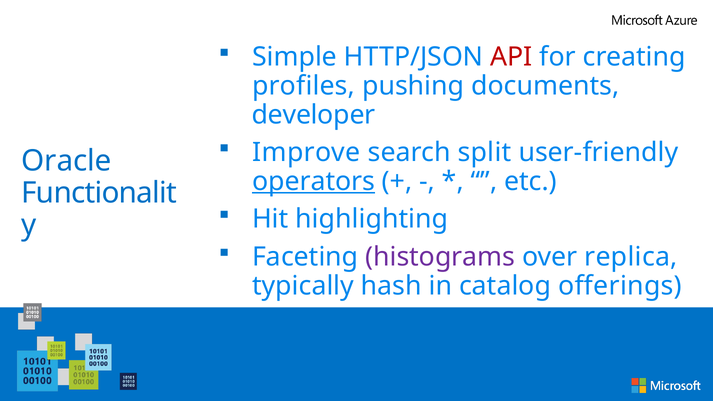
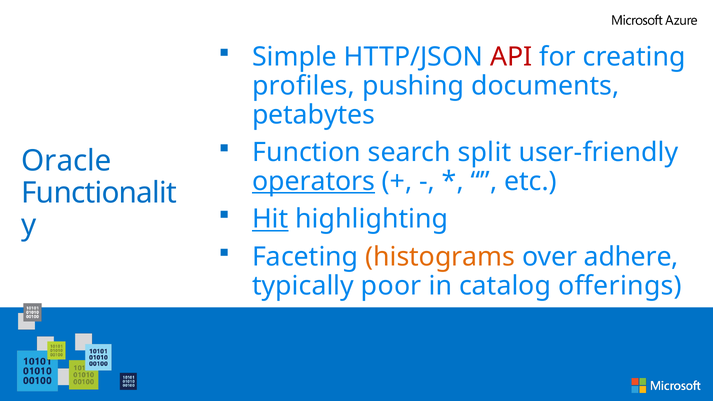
developer: developer -> petabytes
Improve: Improve -> Function
Hit underline: none -> present
histograms colour: purple -> orange
replica: replica -> adhere
hash: hash -> poor
